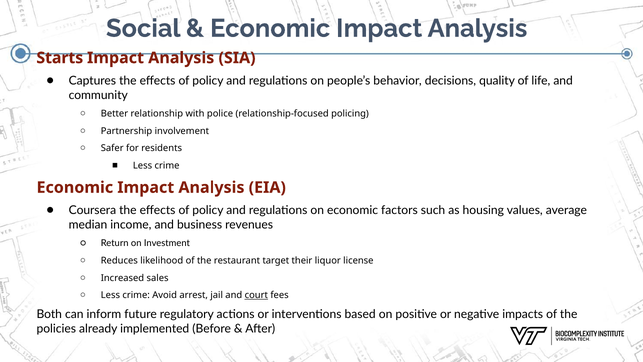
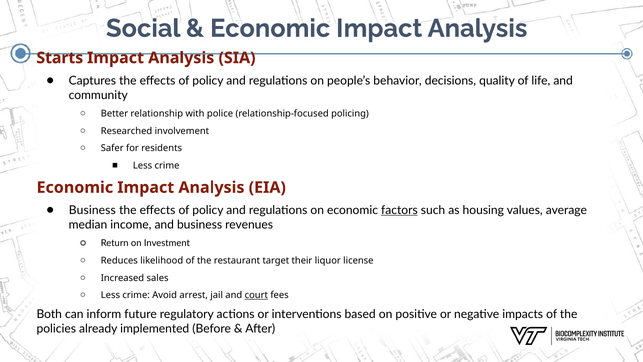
Partnership: Partnership -> Researched
Coursera at (92, 210): Coursera -> Business
factors underline: none -> present
